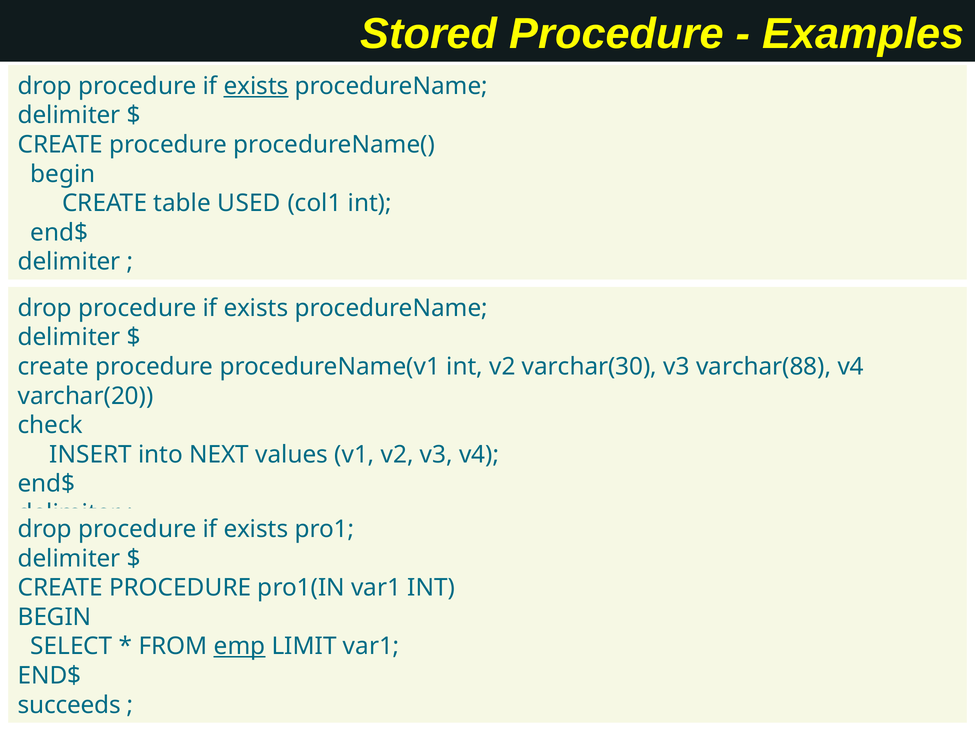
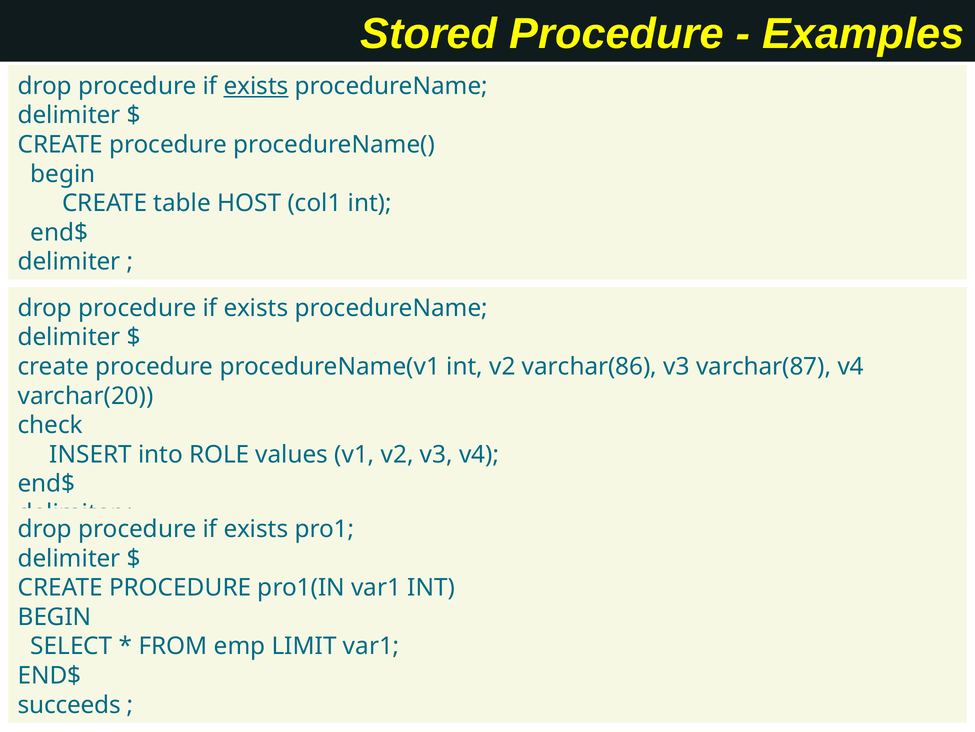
USED: USED -> HOST
varchar(30: varchar(30 -> varchar(86
varchar(88: varchar(88 -> varchar(87
NEXT: NEXT -> ROLE
emp underline: present -> none
